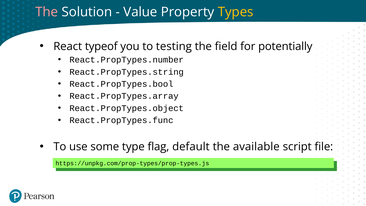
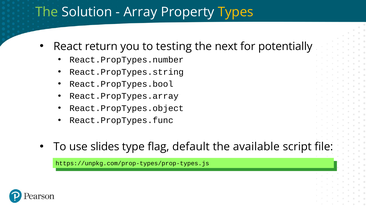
The at (47, 12) colour: pink -> light green
Value: Value -> Array
typeof: typeof -> return
field: field -> next
some: some -> slides
